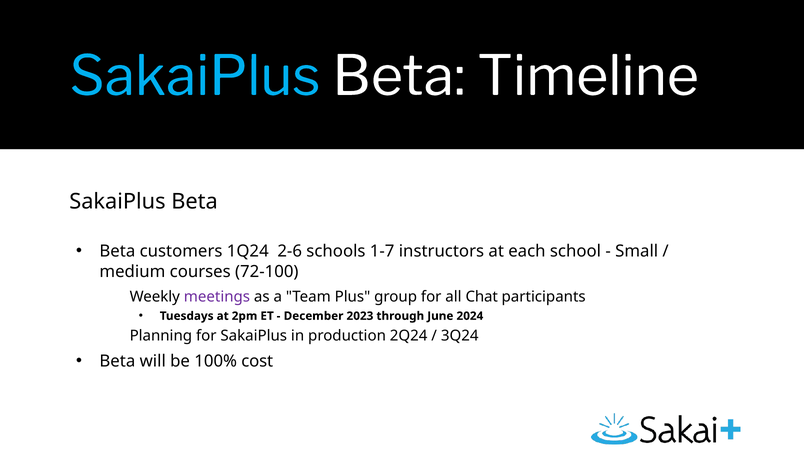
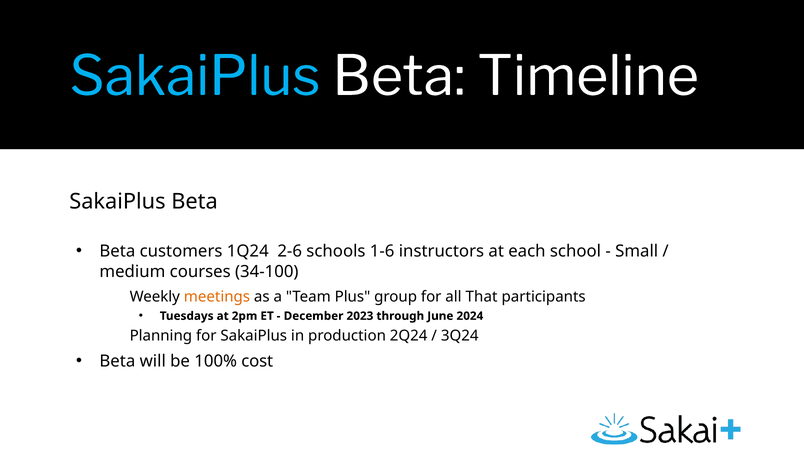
1-7: 1-7 -> 1-6
72-100: 72-100 -> 34-100
meetings colour: purple -> orange
Chat: Chat -> That
